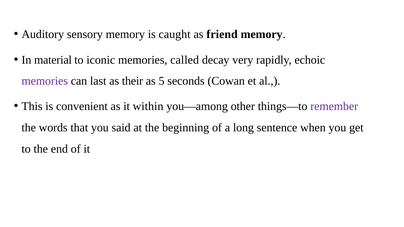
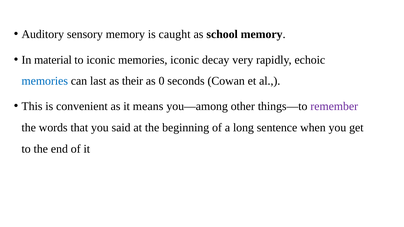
friend: friend -> school
memories called: called -> iconic
memories at (45, 81) colour: purple -> blue
5: 5 -> 0
within: within -> means
